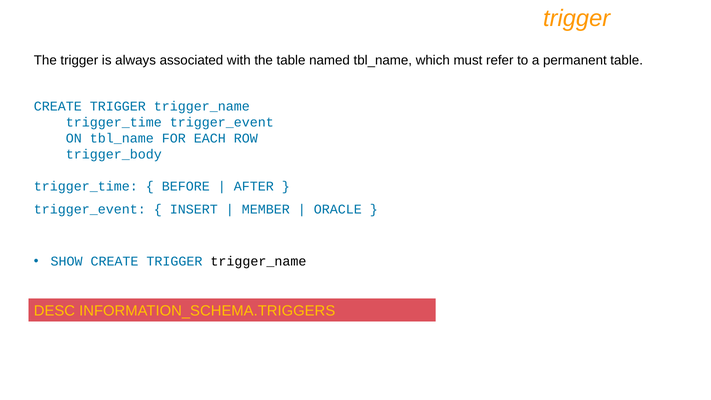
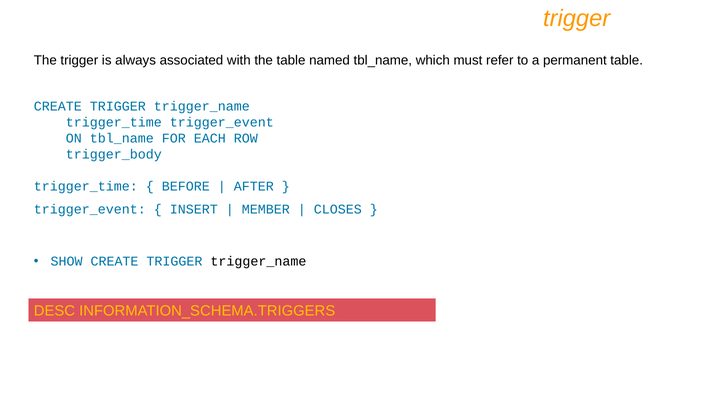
ORACLE: ORACLE -> CLOSES
